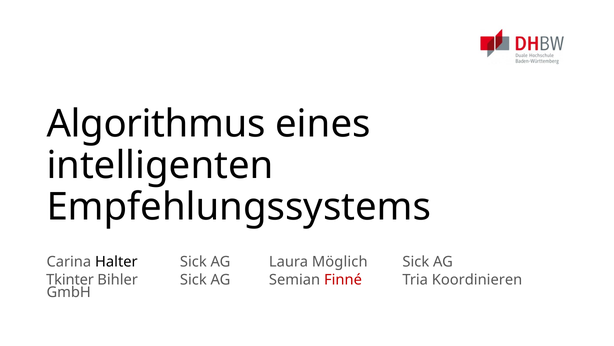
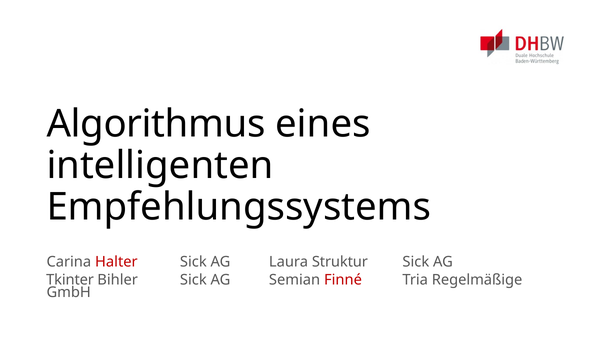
Halter colour: black -> red
Möglich: Möglich -> Struktur
Koordinieren: Koordinieren -> Regelmäßige
